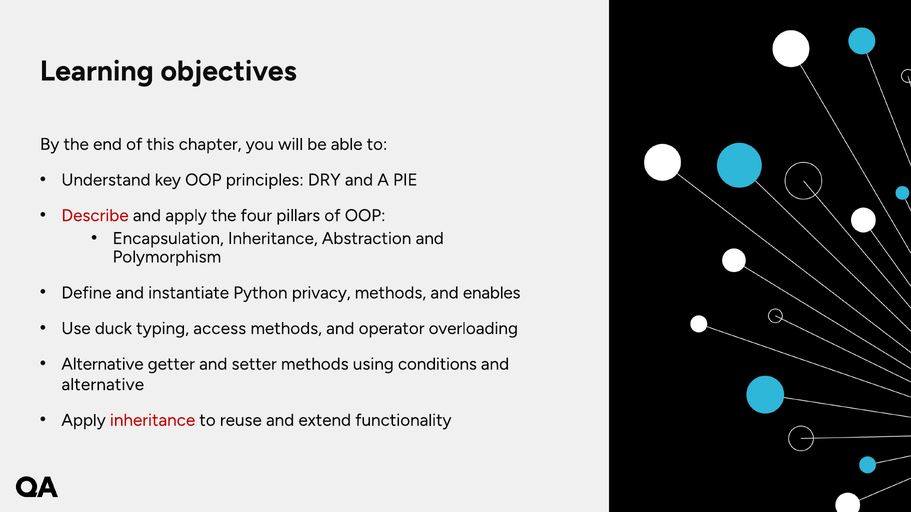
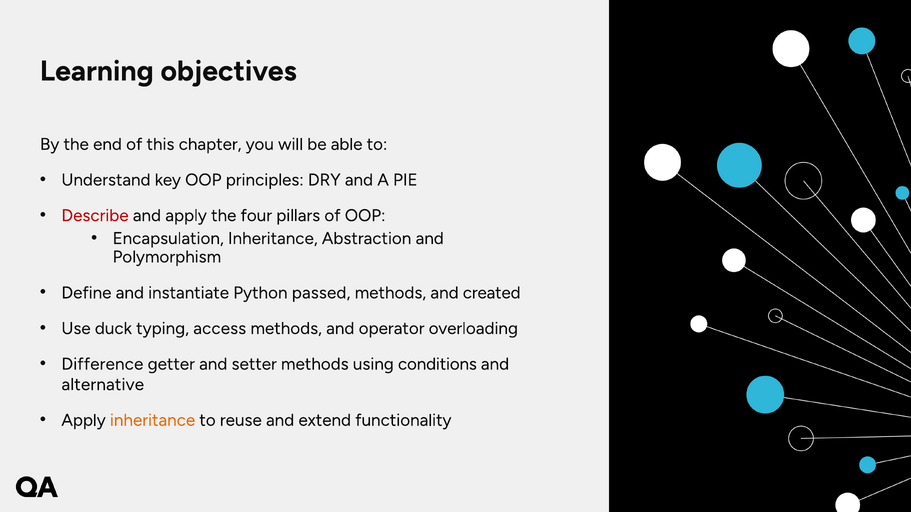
privacy: privacy -> passed
enables: enables -> created
Alternative at (102, 364): Alternative -> Difference
inheritance at (153, 421) colour: red -> orange
